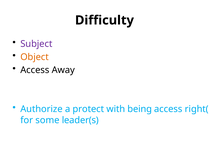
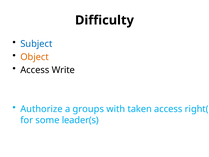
Subject colour: purple -> blue
Away: Away -> Write
protect: protect -> groups
being: being -> taken
